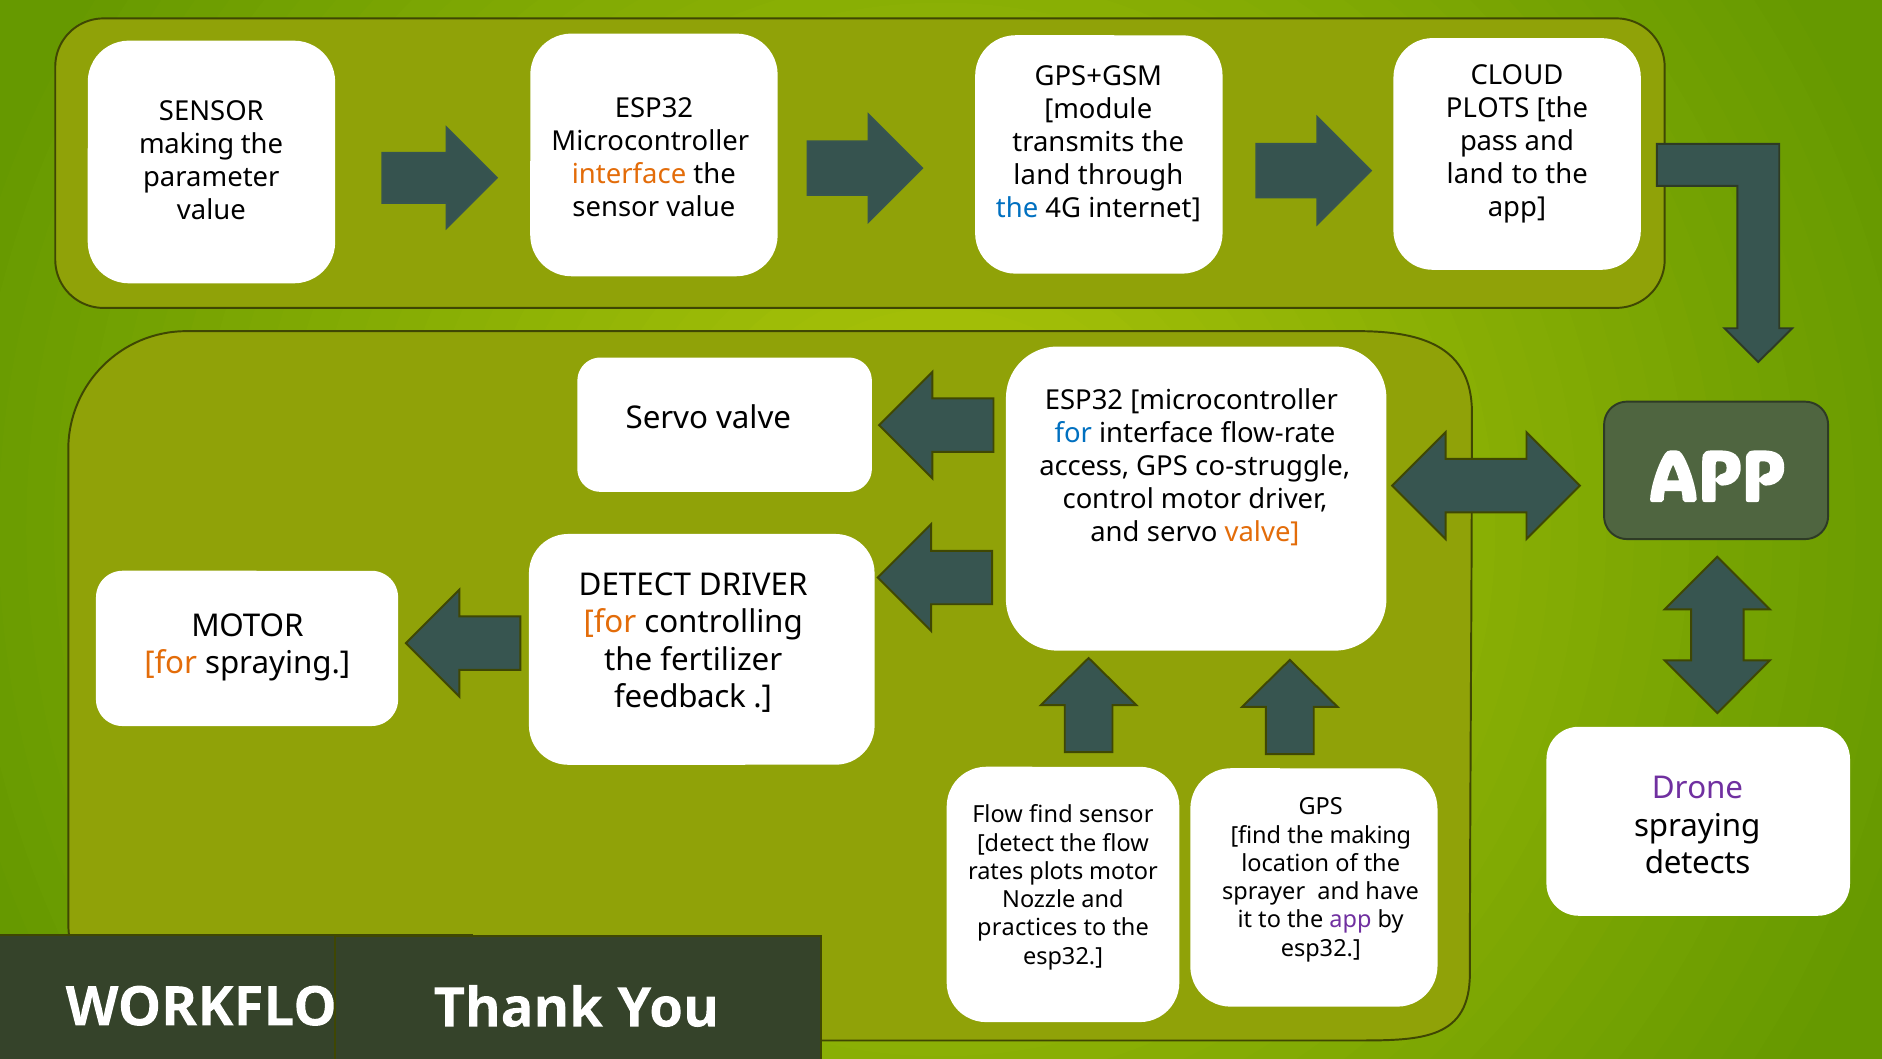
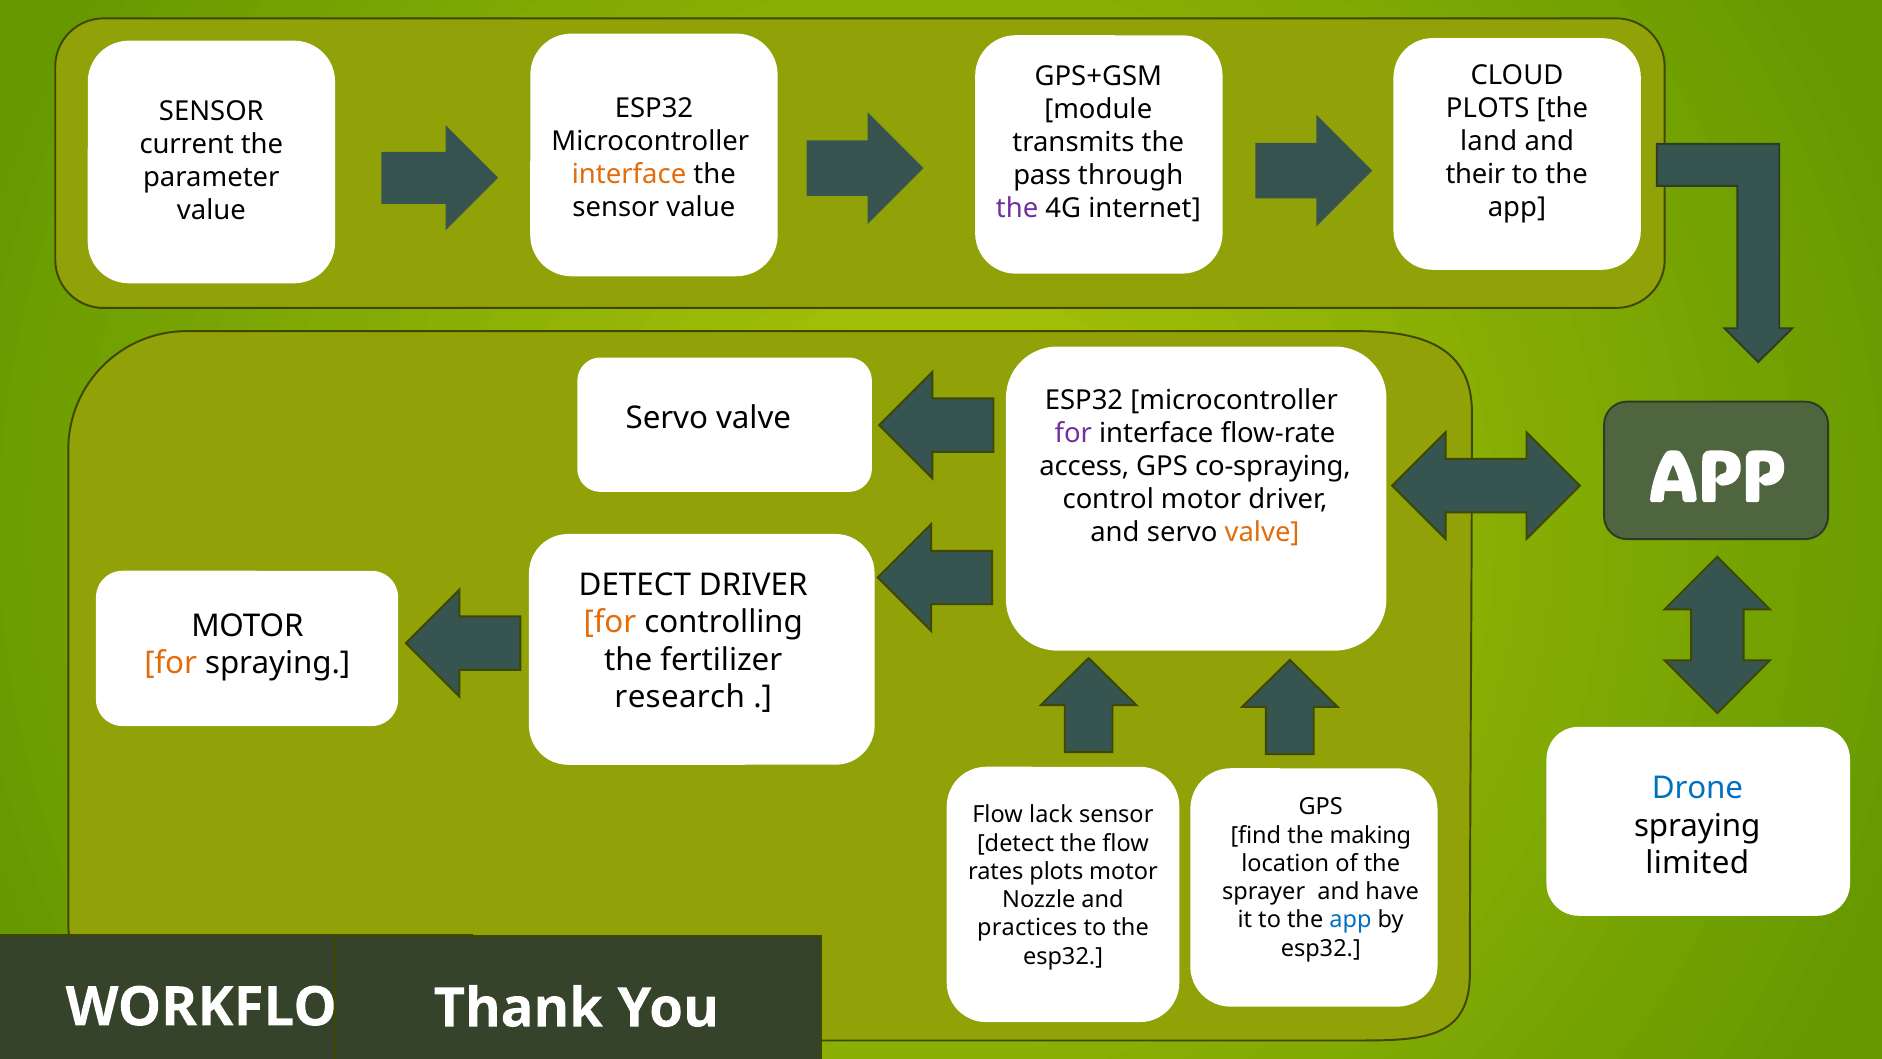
pass: pass -> land
making at (187, 144): making -> current
land at (1475, 174): land -> their
land at (1042, 175): land -> pass
the at (1017, 208) colour: blue -> purple
for at (1073, 433) colour: blue -> purple
co-struggle: co-struggle -> co-spraying
feedback: feedback -> research
Drone colour: purple -> blue
Flow find: find -> lack
detects: detects -> limited
app at (1350, 920) colour: purple -> blue
